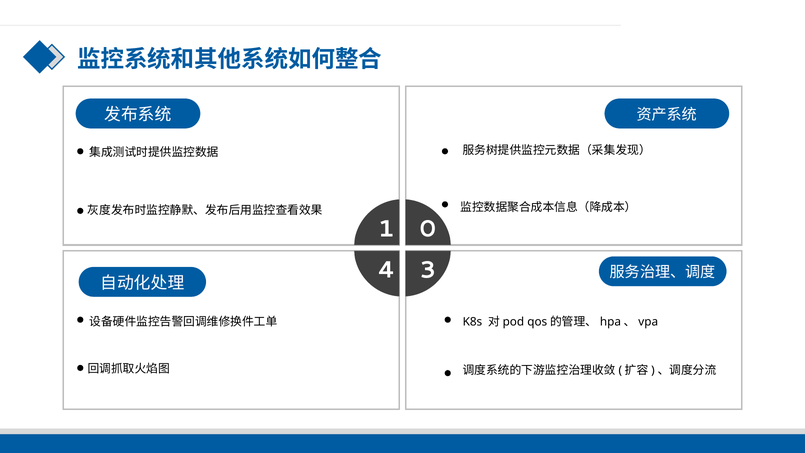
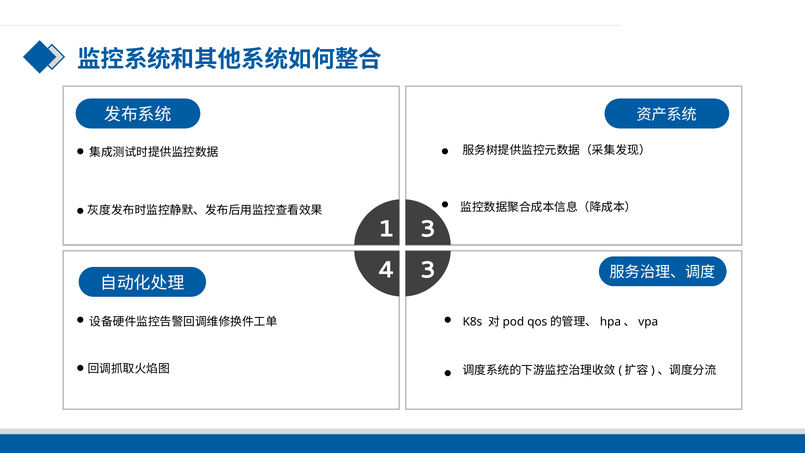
1 0: 0 -> 3
